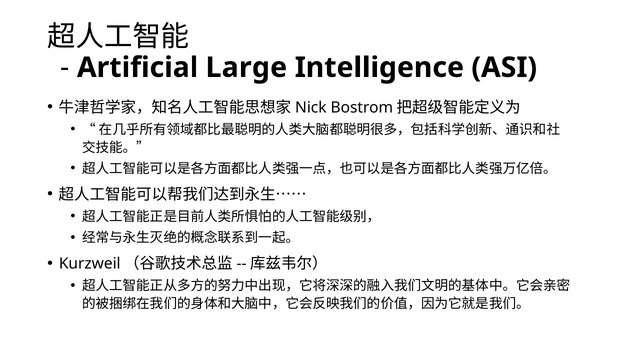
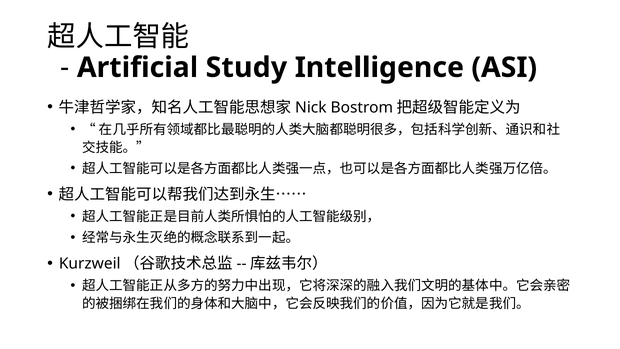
Large: Large -> Study
